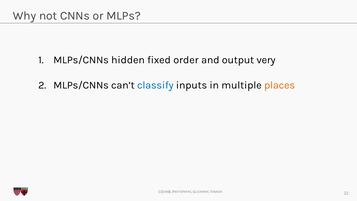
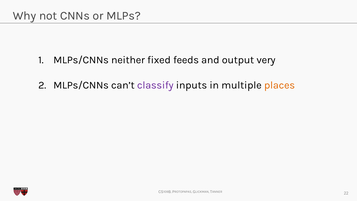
hidden: hidden -> neither
order: order -> feeds
classify colour: blue -> purple
